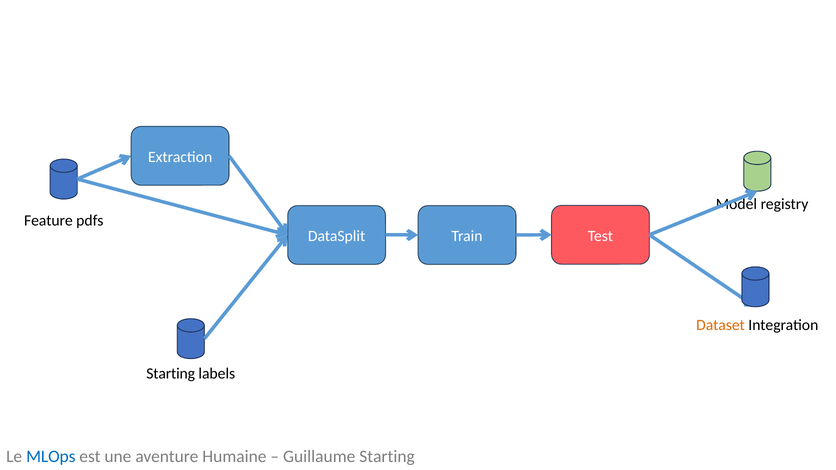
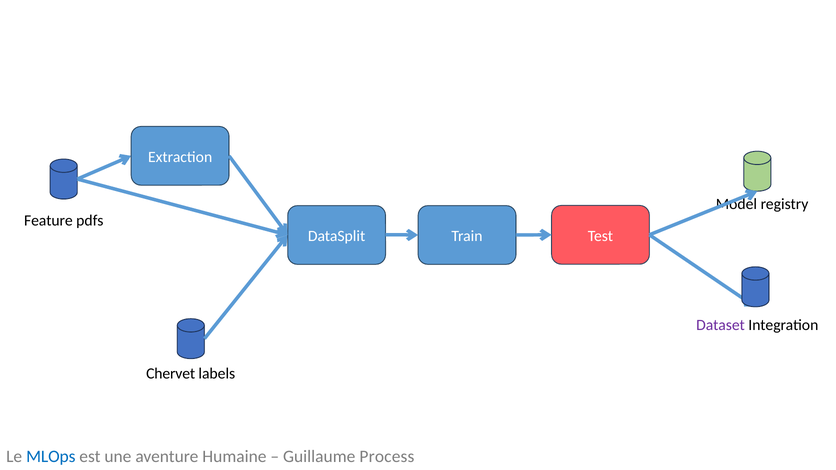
Dataset colour: orange -> purple
Starting at (171, 374): Starting -> Chervet
Guillaume Starting: Starting -> Process
